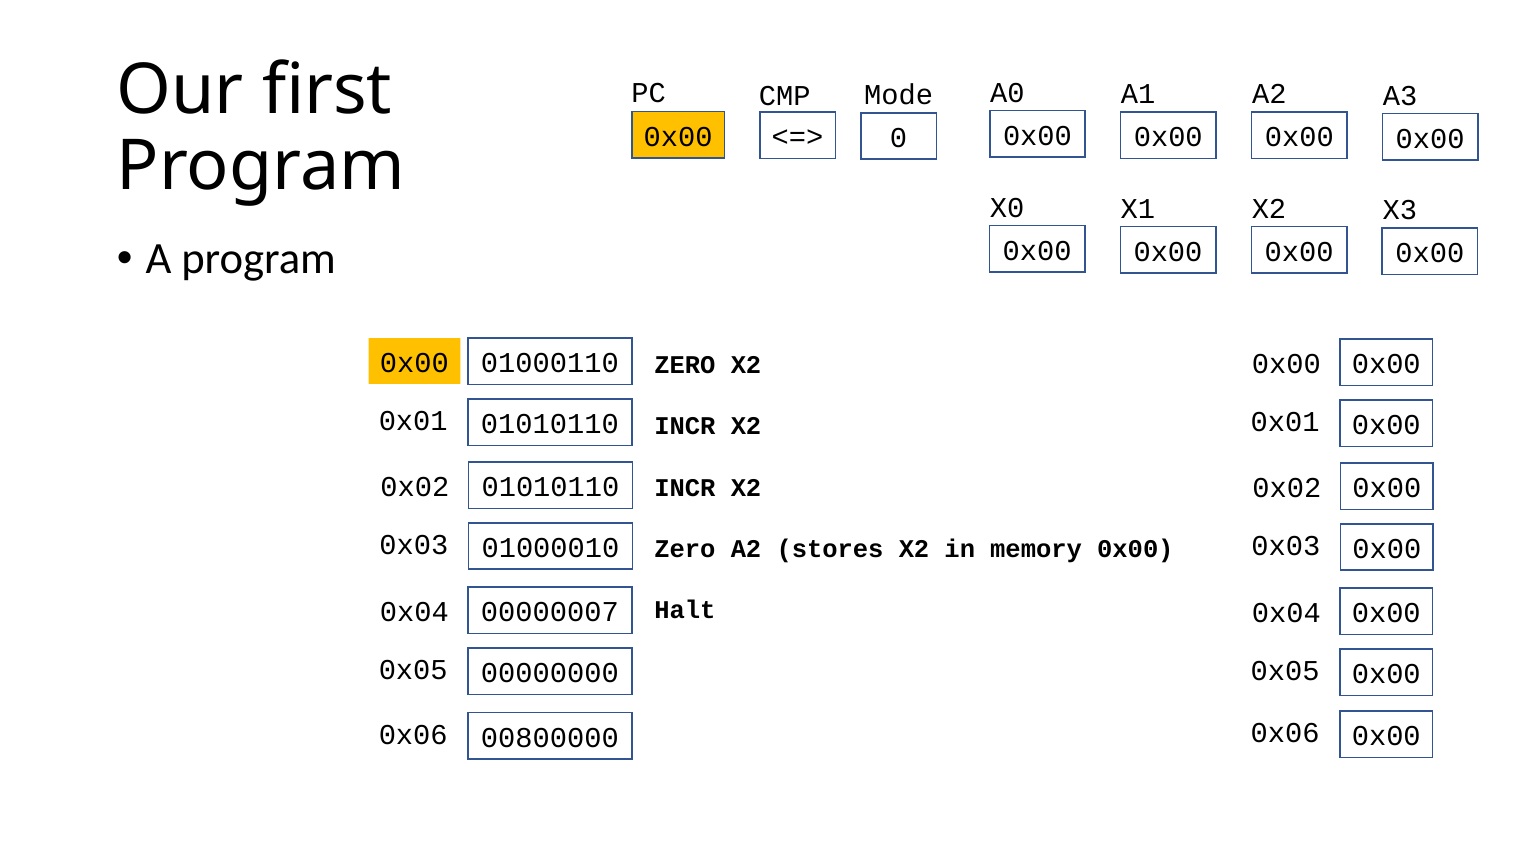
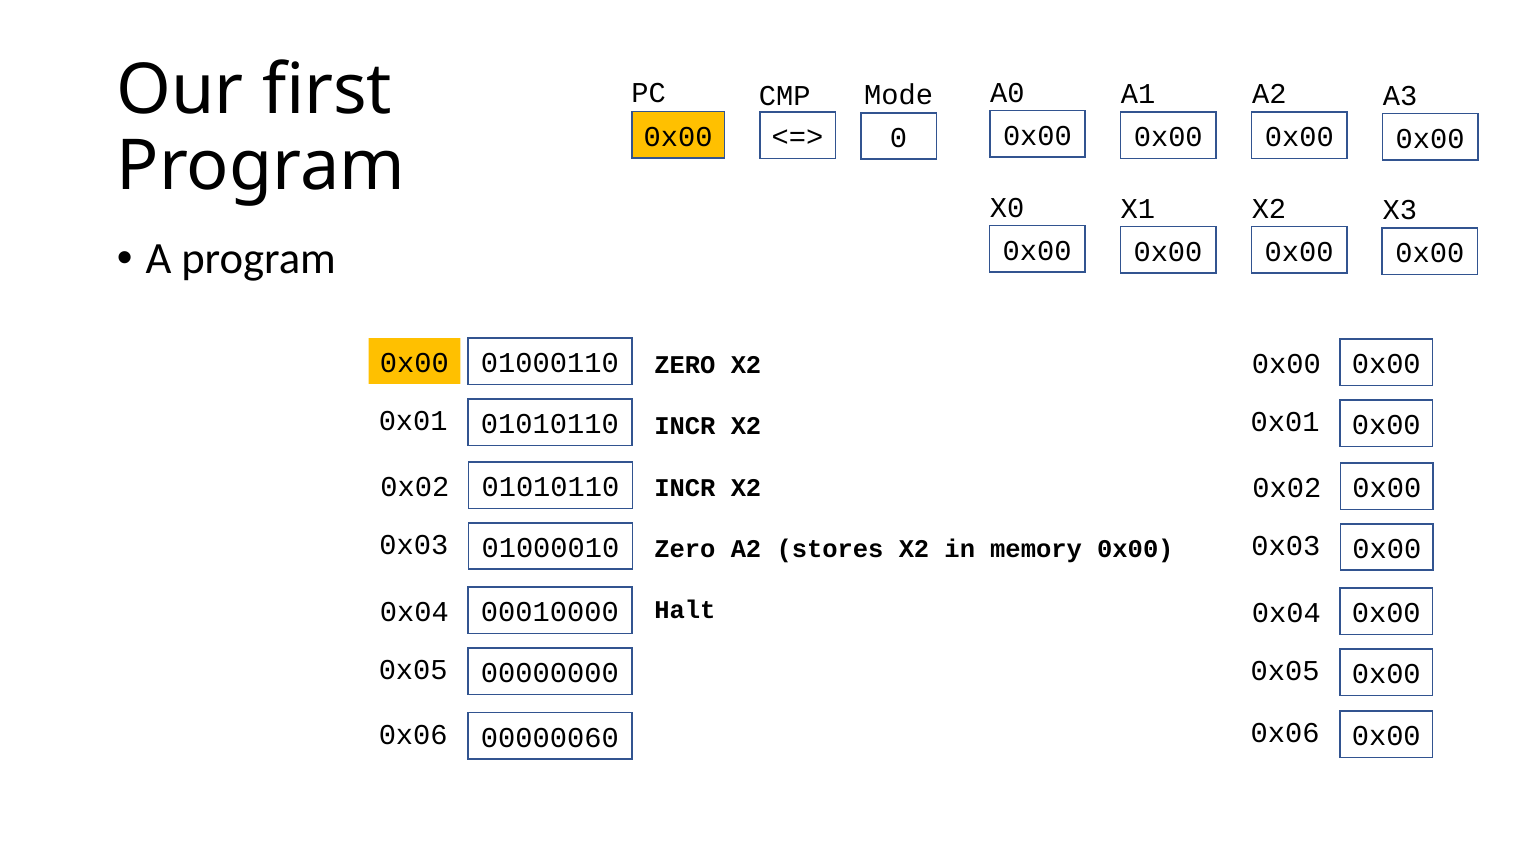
00000007: 00000007 -> 00010000
00800000: 00800000 -> 00000060
